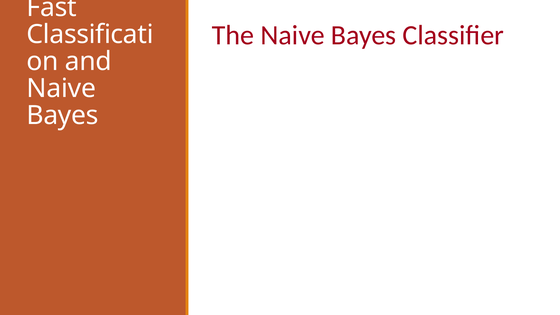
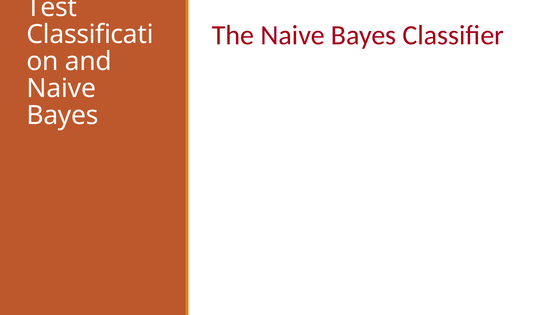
Fast: Fast -> Test
